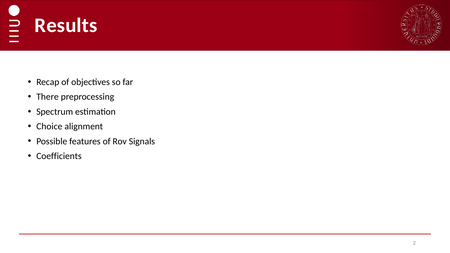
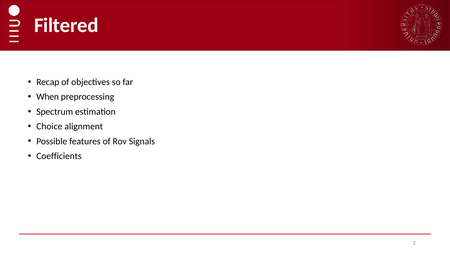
Results: Results -> Filtered
There: There -> When
